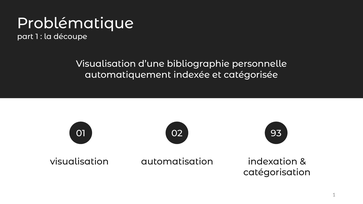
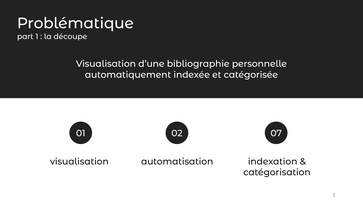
93: 93 -> 07
